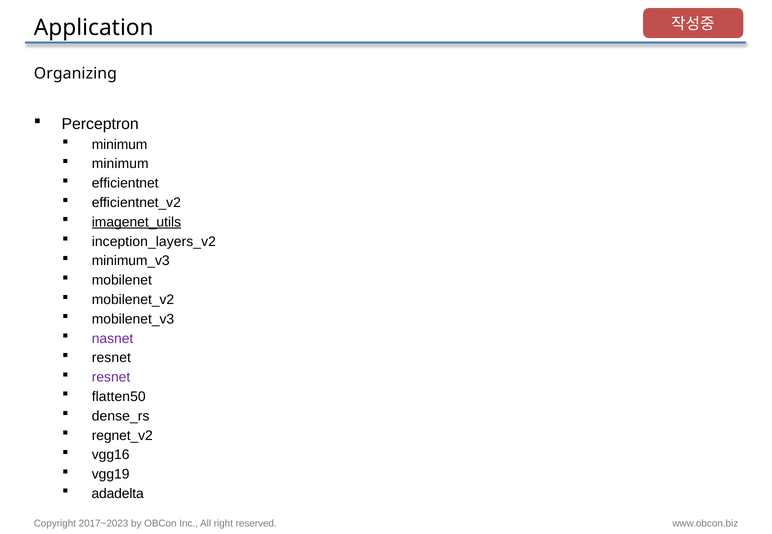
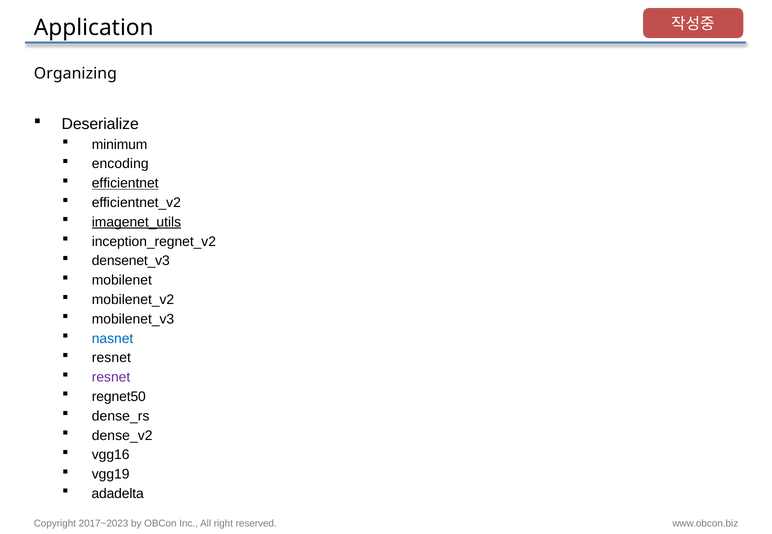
Perceptron: Perceptron -> Deserialize
minimum at (120, 164): minimum -> encoding
efficientnet underline: none -> present
inception_layers_v2: inception_layers_v2 -> inception_regnet_v2
minimum_v3: minimum_v3 -> densenet_v3
nasnet colour: purple -> blue
flatten50: flatten50 -> regnet50
regnet_v2: regnet_v2 -> dense_v2
